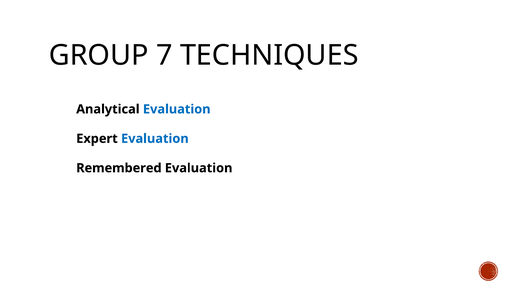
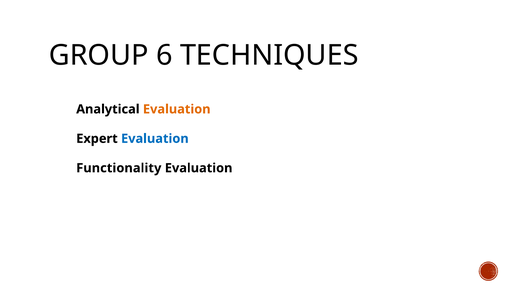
7: 7 -> 6
Evaluation at (177, 109) colour: blue -> orange
Remembered: Remembered -> Functionality
